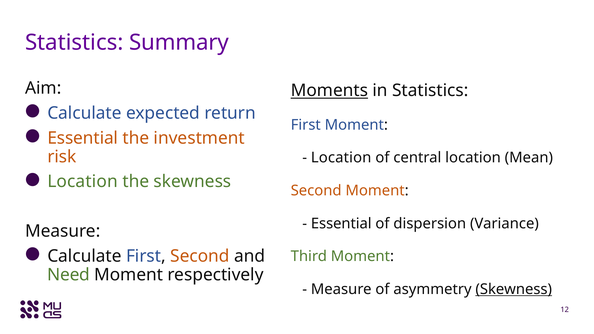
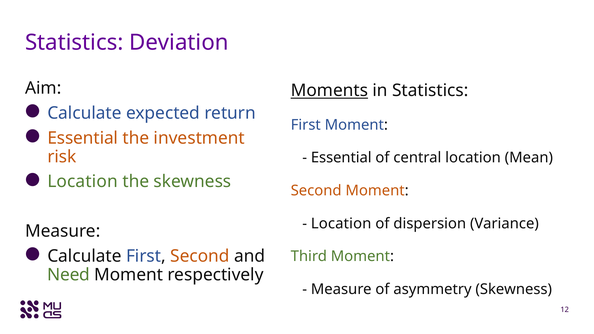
Summary: Summary -> Deviation
Location at (341, 158): Location -> Essential
Essential at (341, 224): Essential -> Location
Skewness at (514, 289) underline: present -> none
